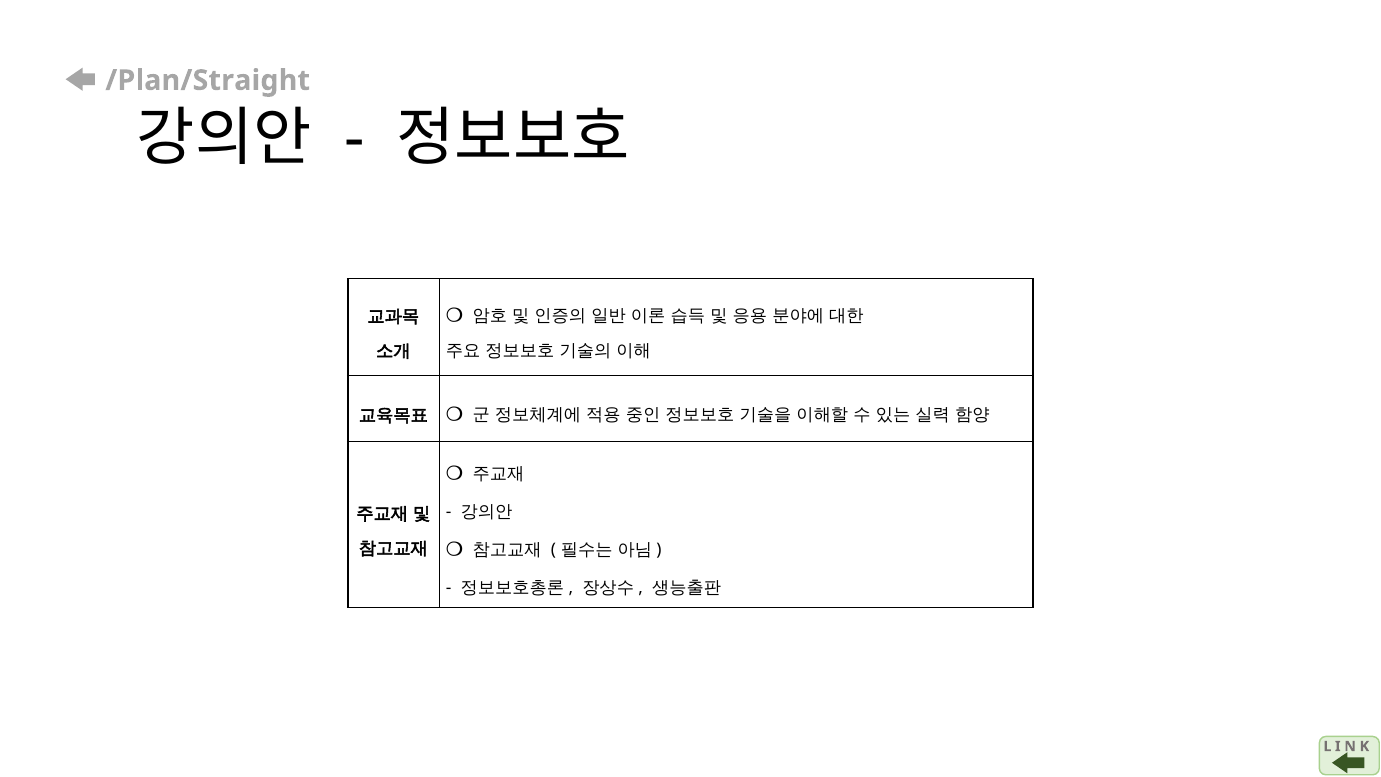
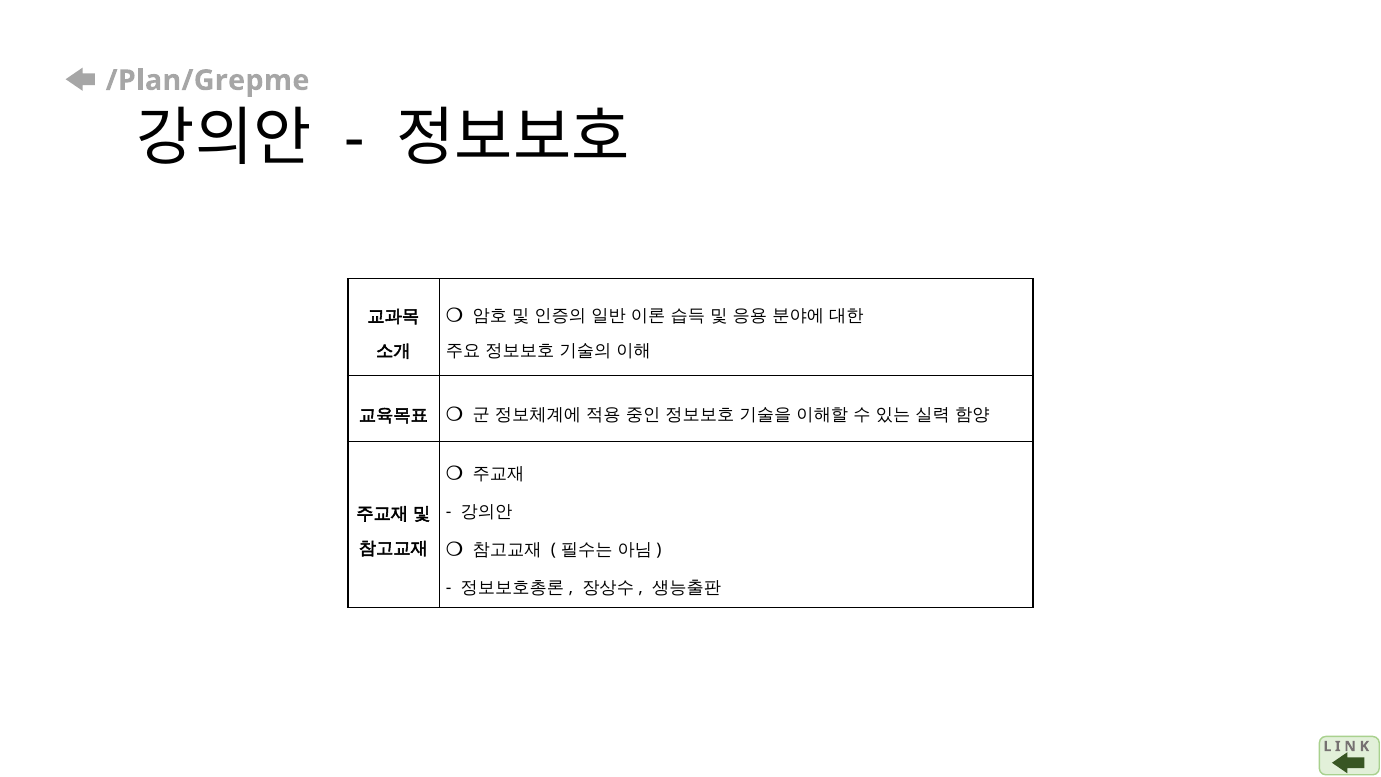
/Plan/Straight: /Plan/Straight -> /Plan/Grepme
